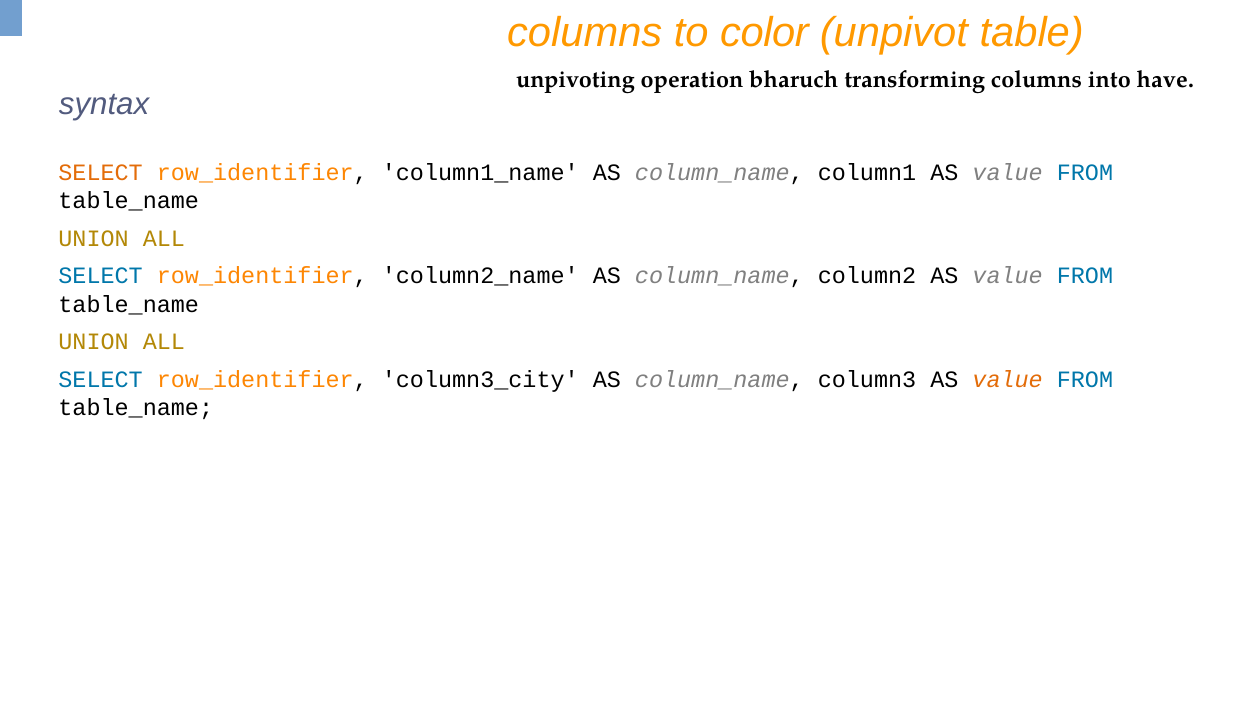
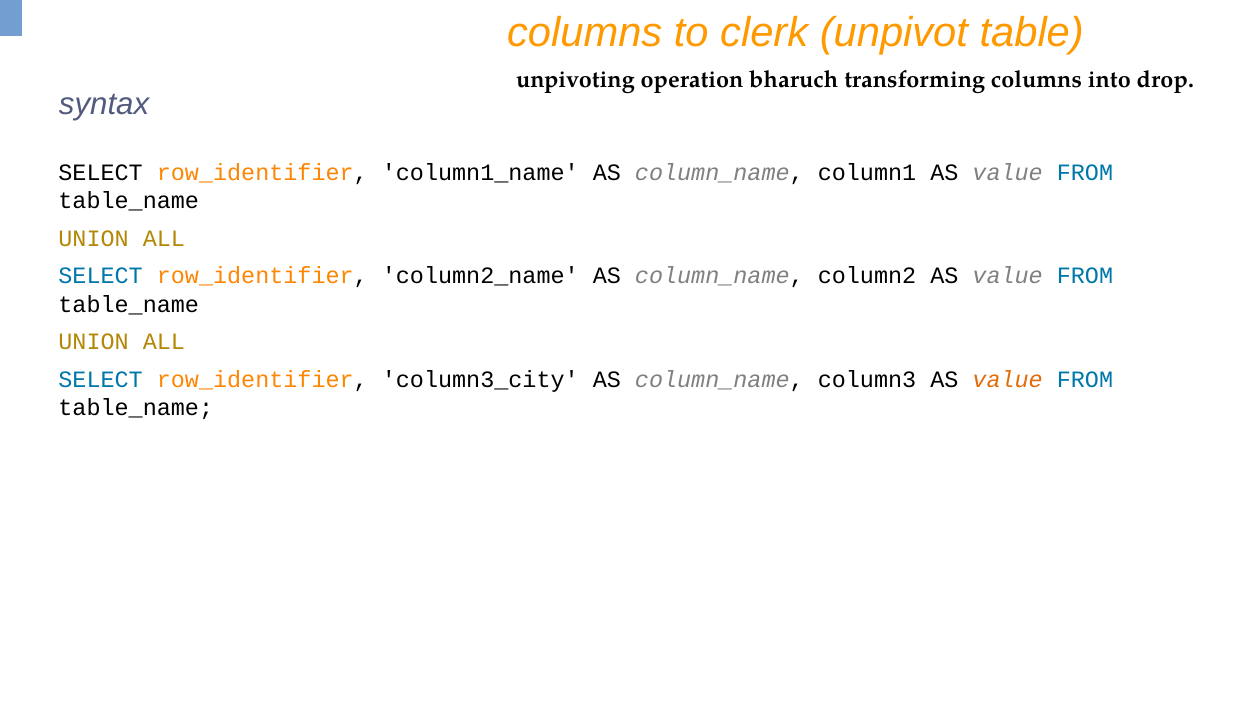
color: color -> clerk
have: have -> drop
SELECT at (101, 173) colour: orange -> black
